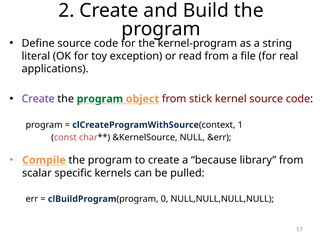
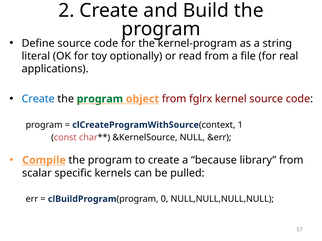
exception: exception -> optionally
Create at (38, 99) colour: purple -> blue
stick: stick -> fglrx
